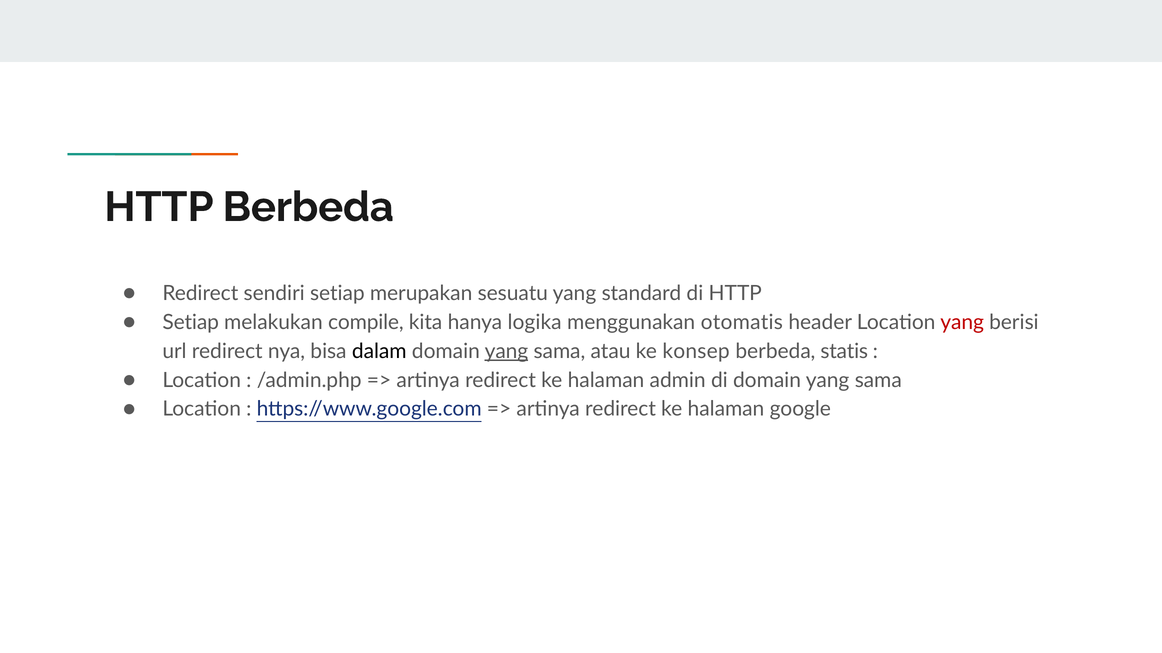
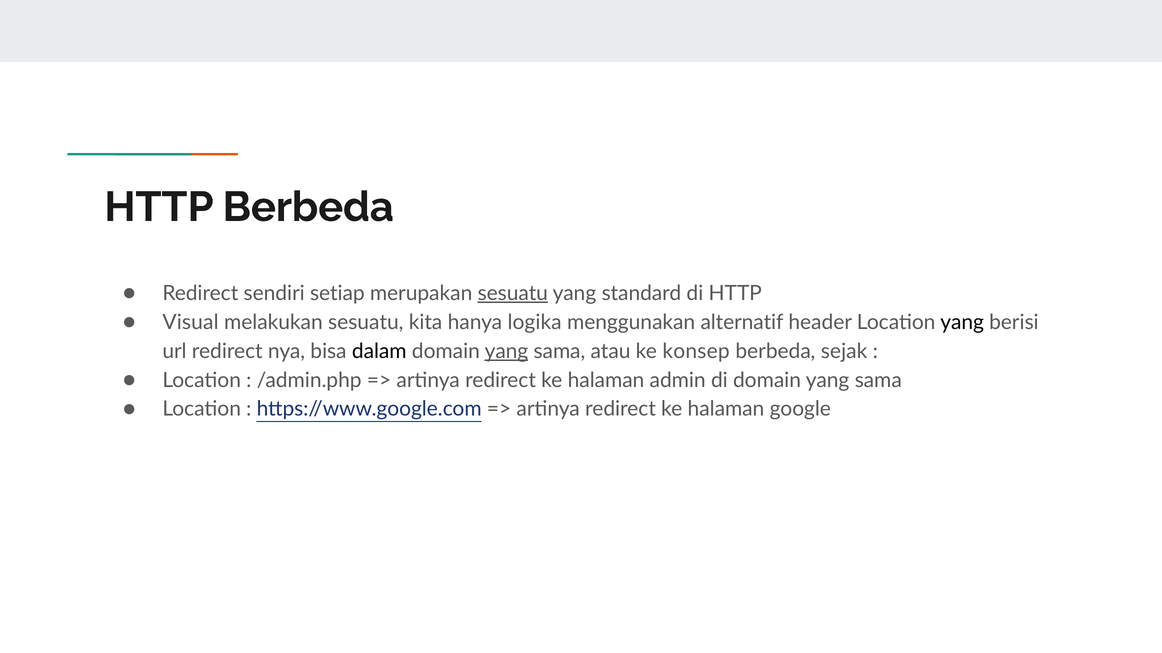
sesuatu at (513, 294) underline: none -> present
Setiap at (191, 323): Setiap -> Visual
melakukan compile: compile -> sesuatu
otomatis: otomatis -> alternatif
yang at (962, 323) colour: red -> black
statis: statis -> sejak
